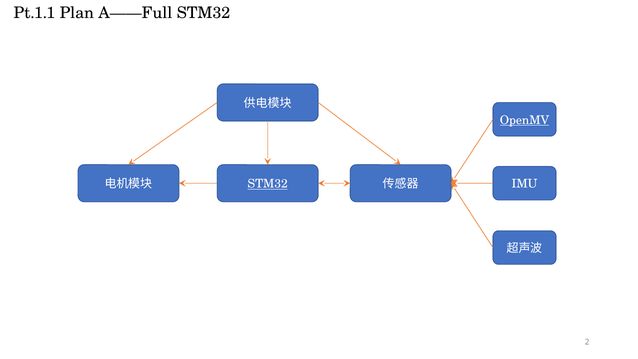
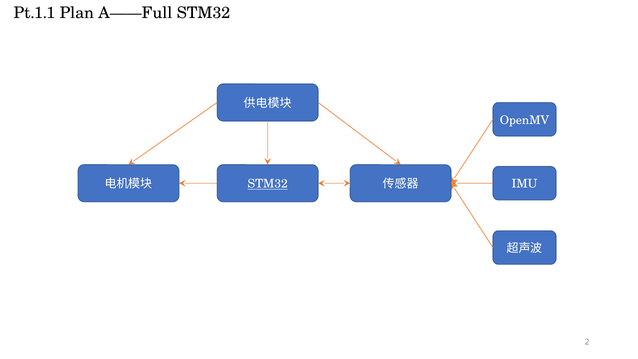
OpenMV underline: present -> none
